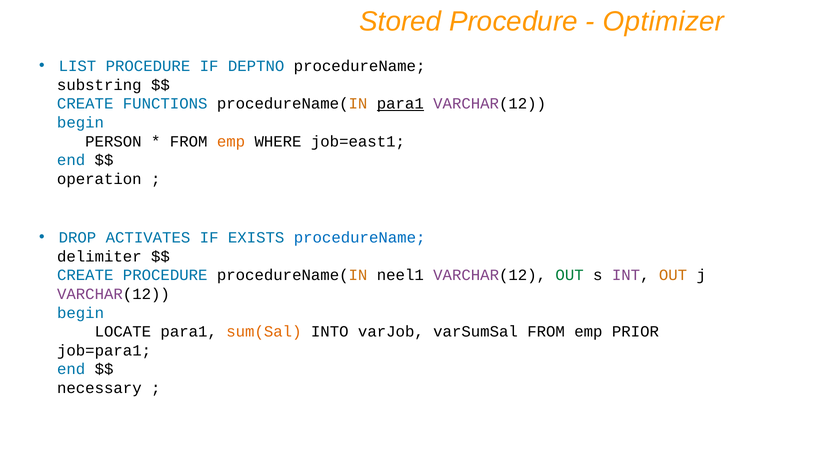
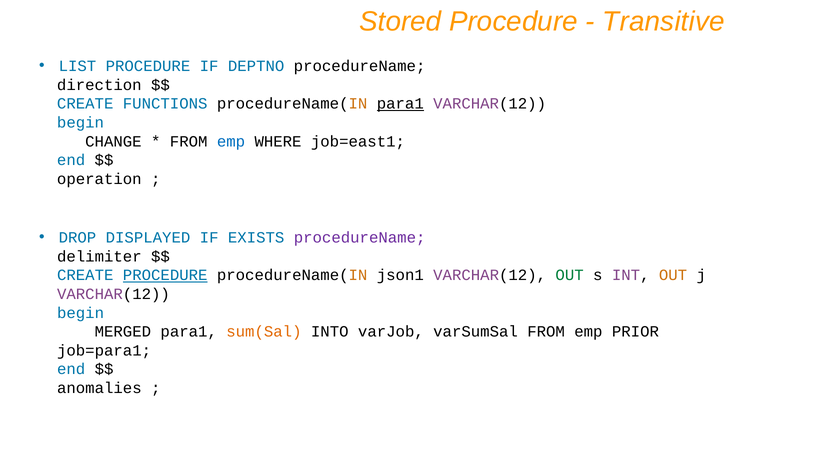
Optimizer: Optimizer -> Transitive
substring: substring -> direction
PERSON: PERSON -> CHANGE
emp at (231, 141) colour: orange -> blue
ACTIVATES: ACTIVATES -> DISPLAYED
procedureName at (360, 238) colour: blue -> purple
PROCEDURE at (165, 275) underline: none -> present
neel1: neel1 -> json1
LOCATE: LOCATE -> MERGED
necessary: necessary -> anomalies
